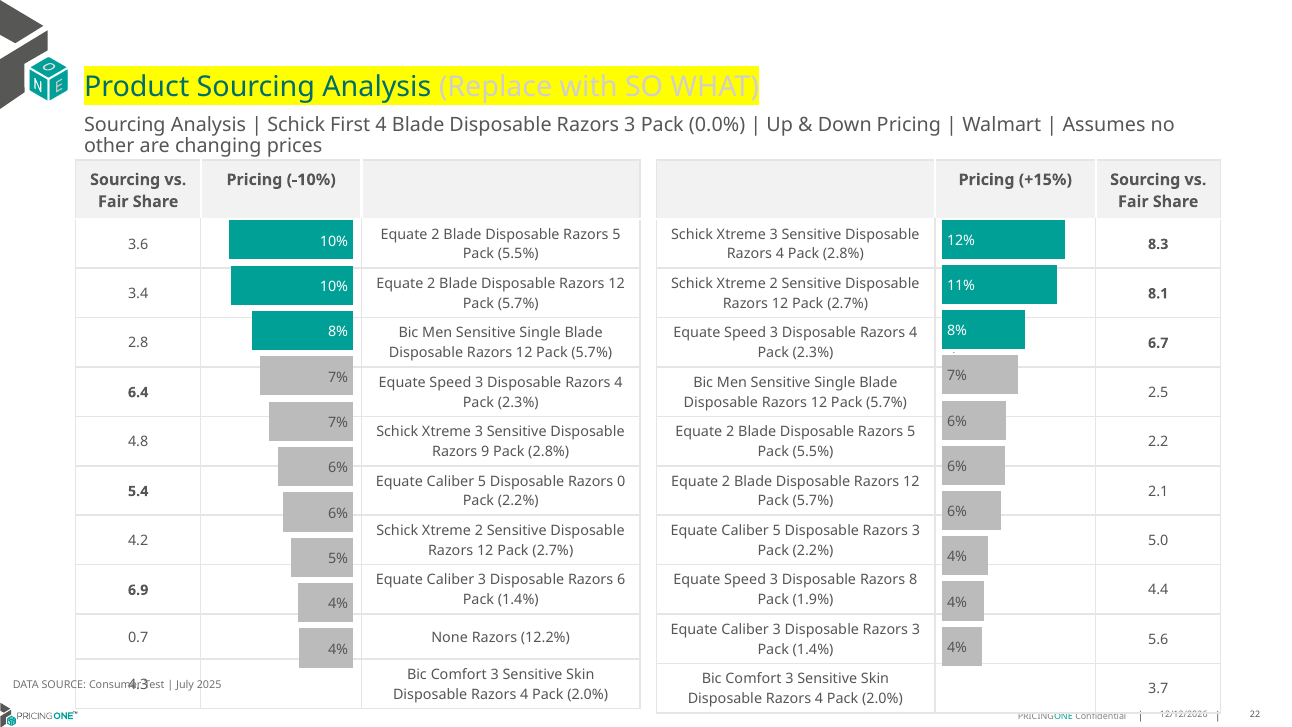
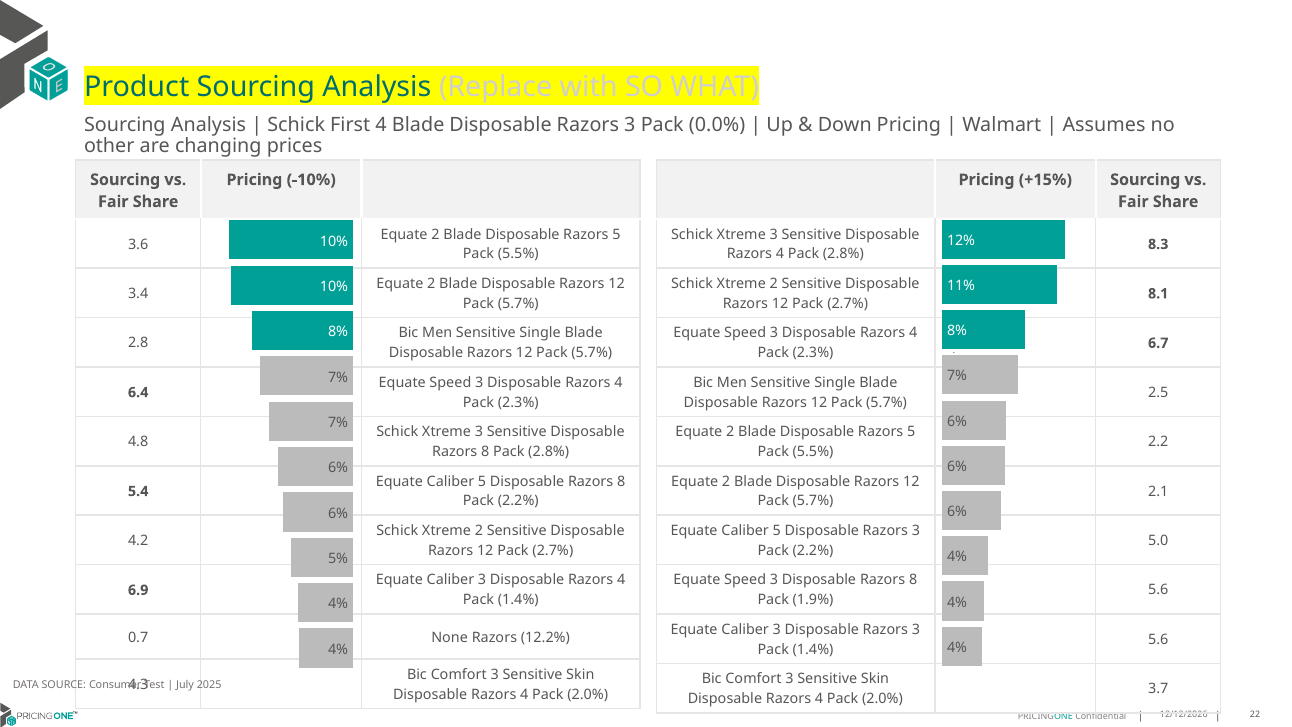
9 at (485, 452): 9 -> 8
5 Disposable Razors 0: 0 -> 8
6 at (621, 580): 6 -> 4
4.4 at (1158, 590): 4.4 -> 5.6
